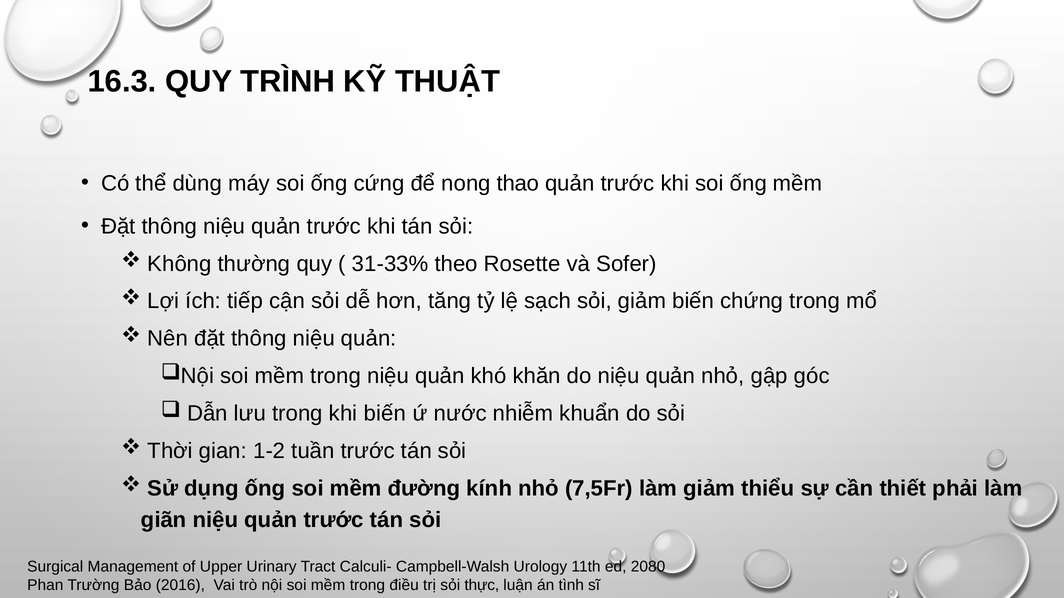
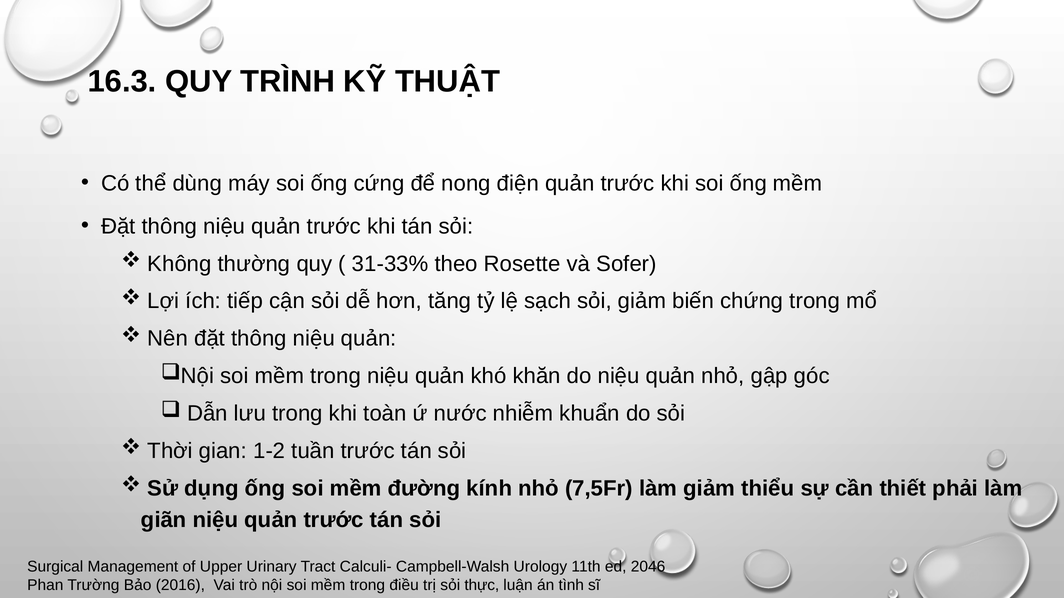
thao: thao -> điện
khi biến: biến -> toàn
2080: 2080 -> 2046
